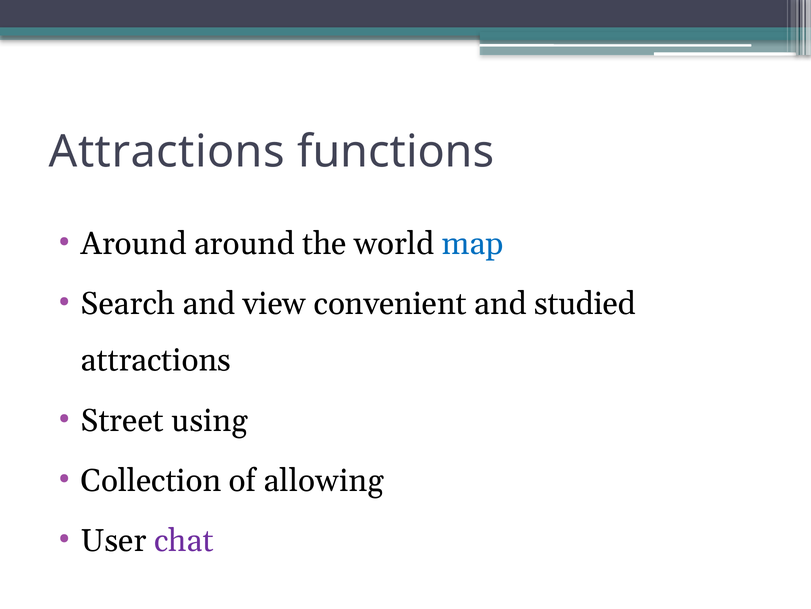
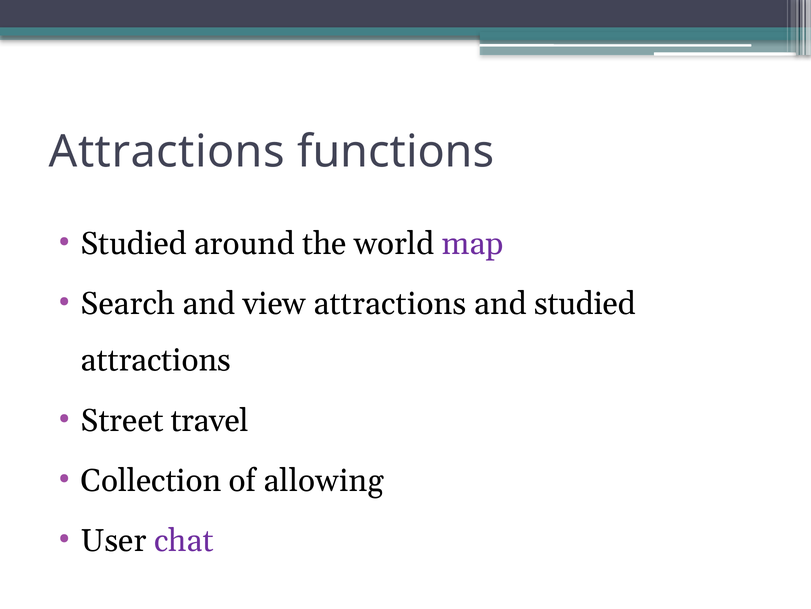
Around at (134, 243): Around -> Studied
map colour: blue -> purple
view convenient: convenient -> attractions
using: using -> travel
